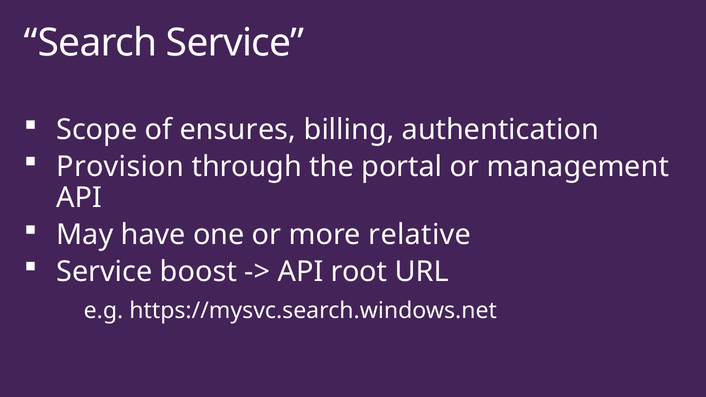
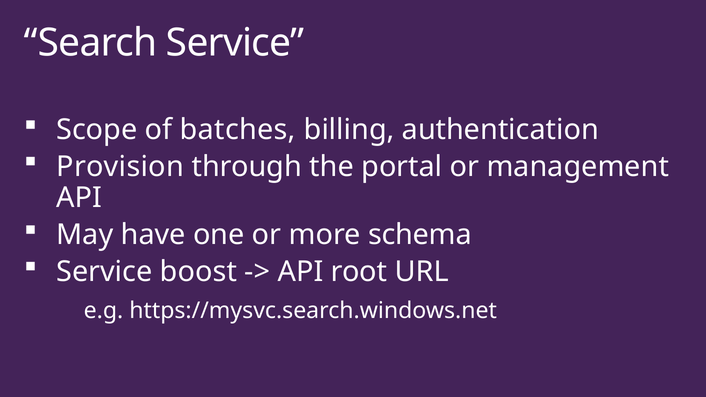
ensures: ensures -> batches
relative: relative -> schema
